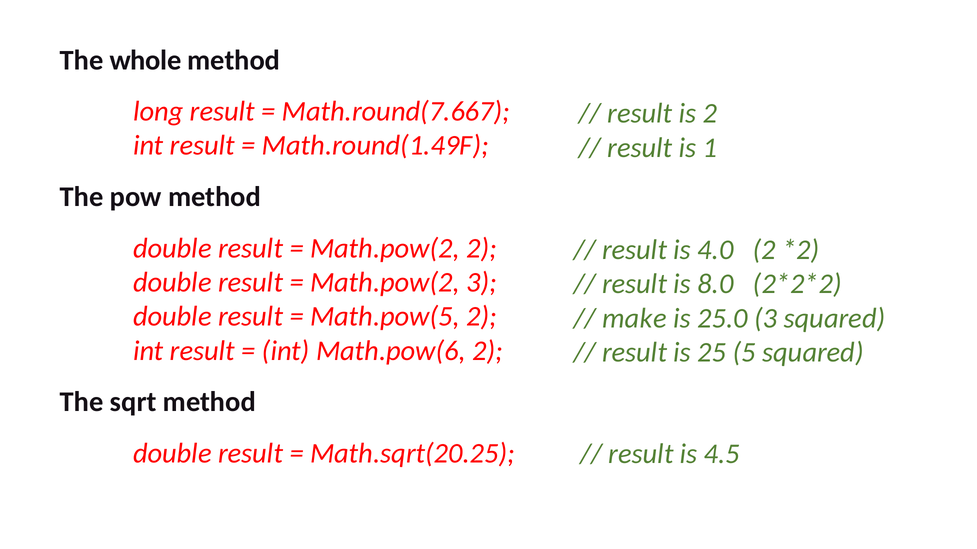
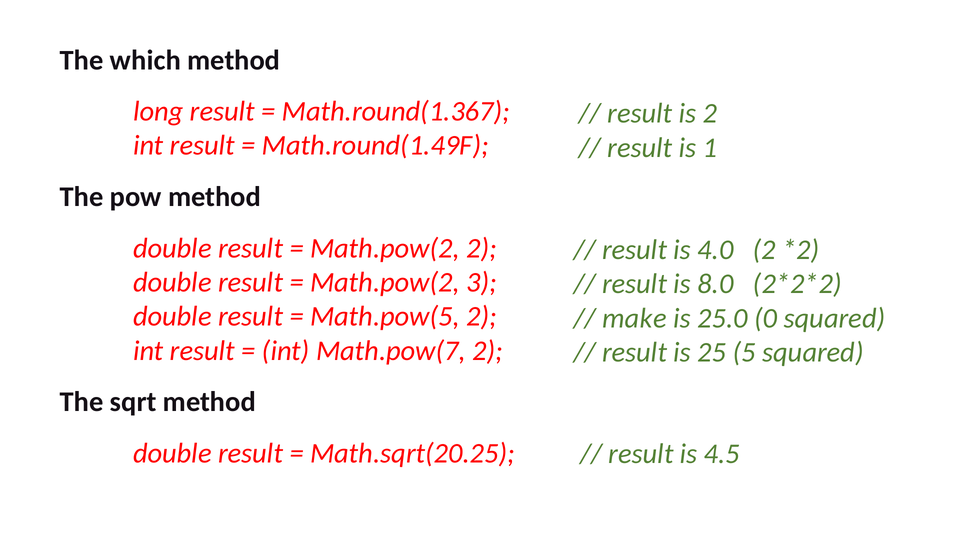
whole: whole -> which
Math.round(7.667: Math.round(7.667 -> Math.round(1.367
25.0 3: 3 -> 0
Math.pow(6: Math.pow(6 -> Math.pow(7
